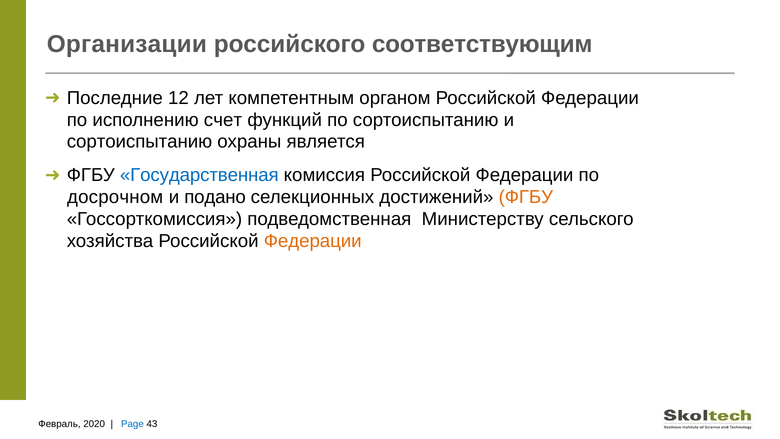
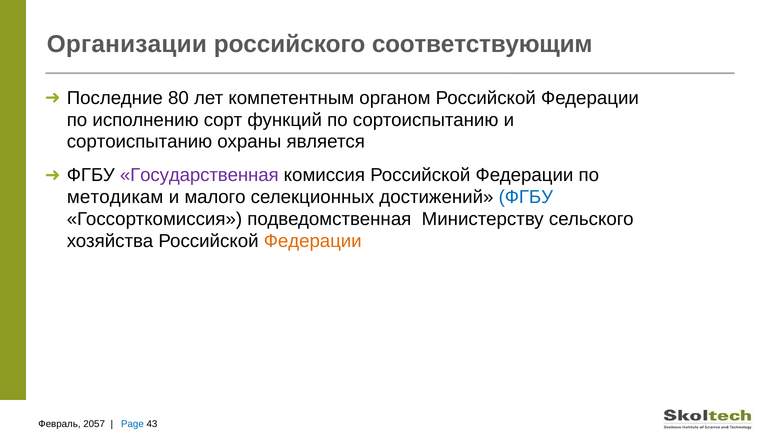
12: 12 -> 80
счет: счет -> сорт
Государственная colour: blue -> purple
досрочном: досрочном -> методикам
подано: подано -> малого
ФГБУ at (526, 197) colour: orange -> blue
2020: 2020 -> 2057
